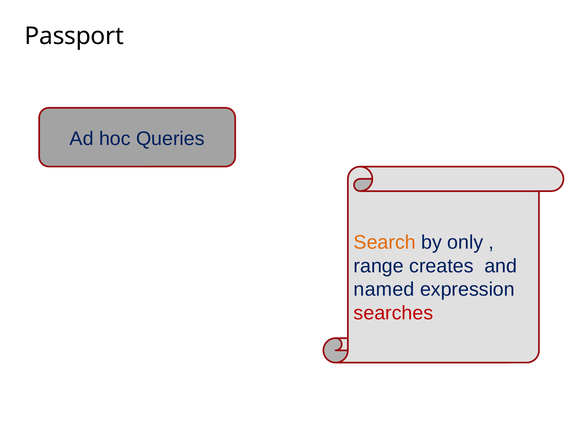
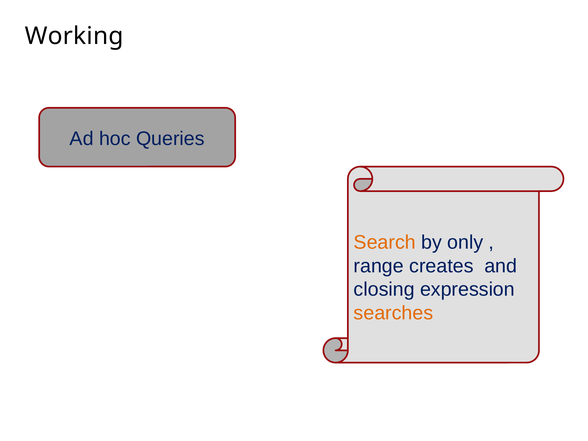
Passport: Passport -> Working
named: named -> closing
searches colour: red -> orange
